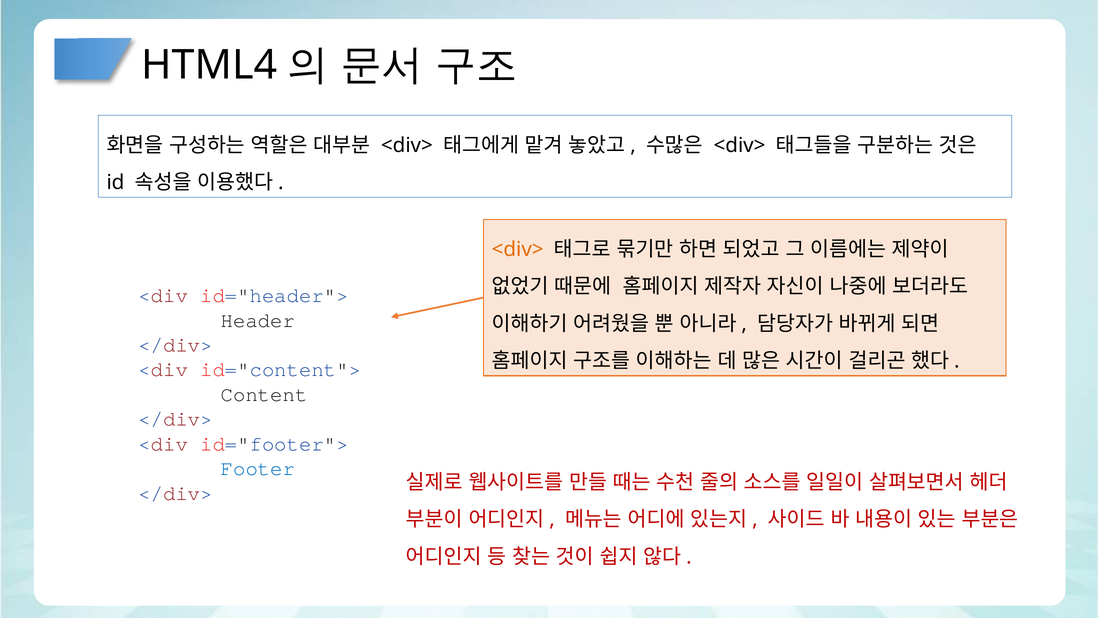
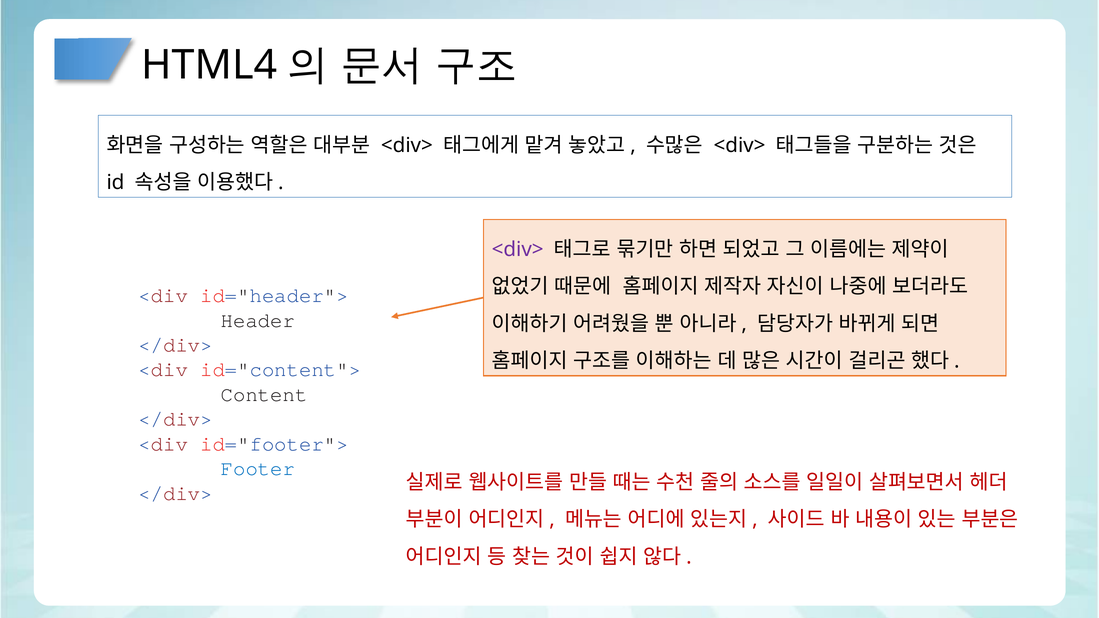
<div> at (518, 250) colour: orange -> purple
